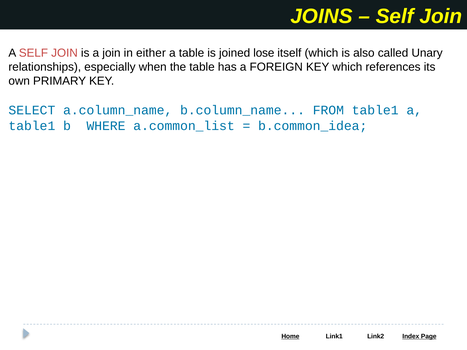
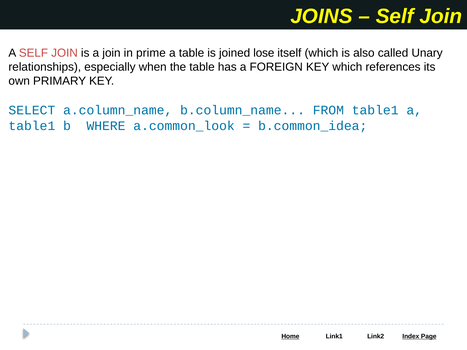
either: either -> prime
a.common_list: a.common_list -> a.common_look
